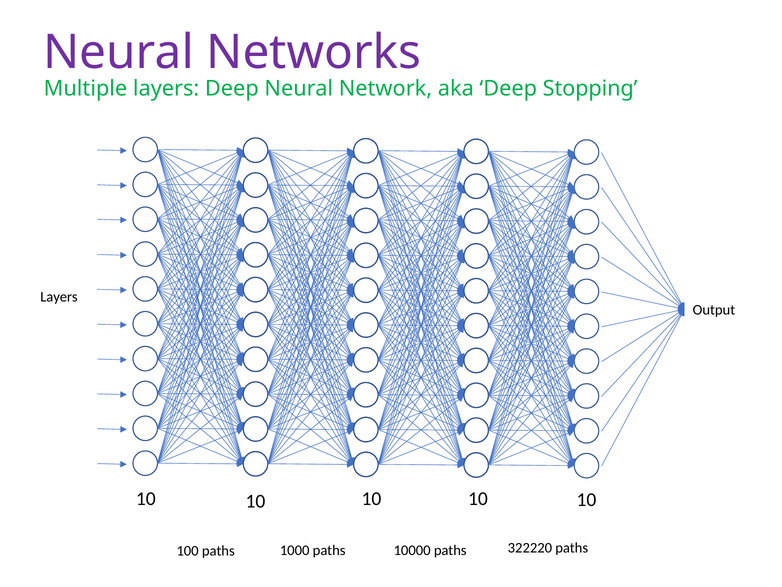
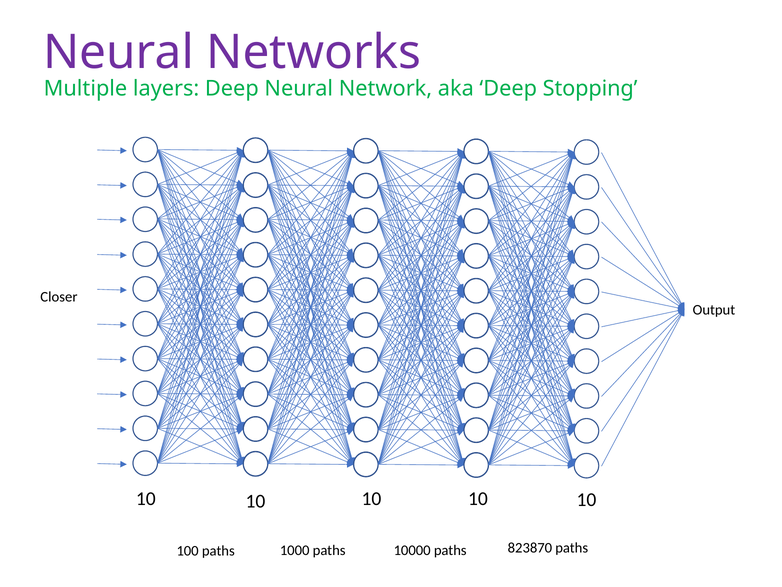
Layers at (59, 297): Layers -> Closer
322220: 322220 -> 823870
